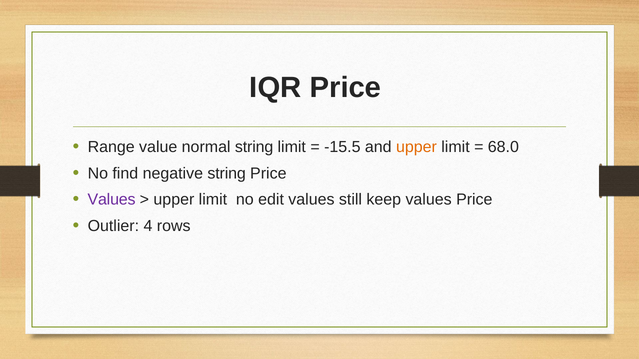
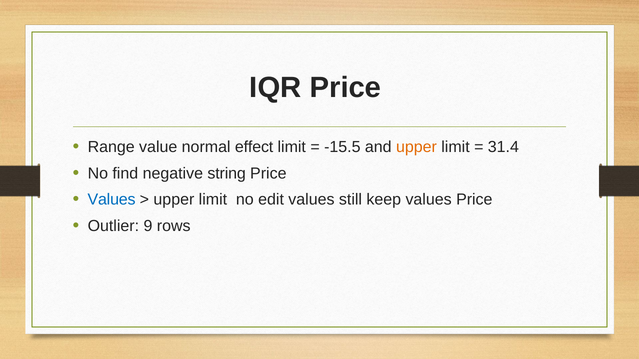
normal string: string -> effect
68.0: 68.0 -> 31.4
Values at (112, 200) colour: purple -> blue
4: 4 -> 9
